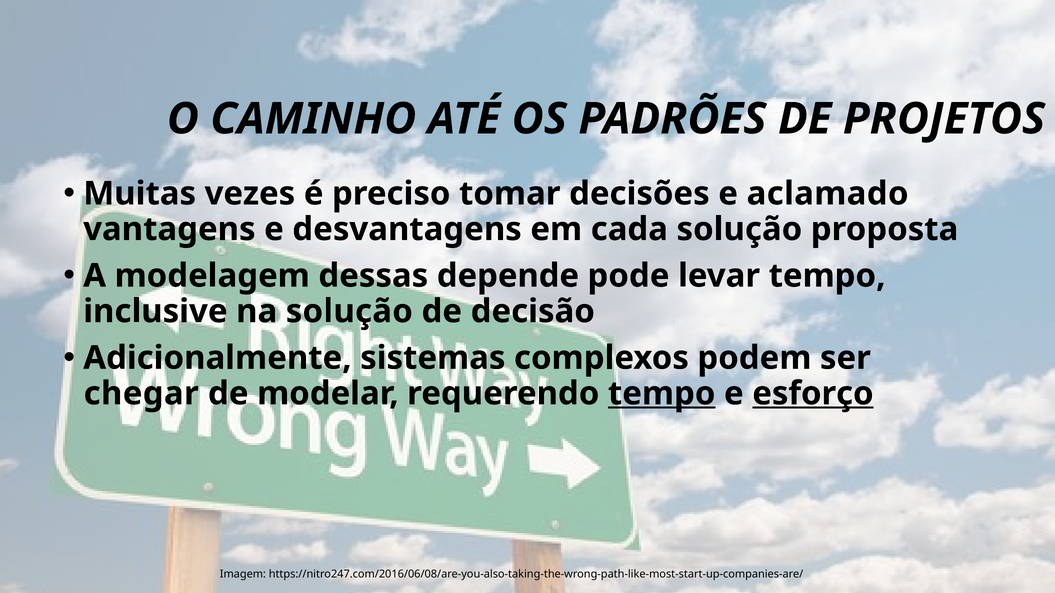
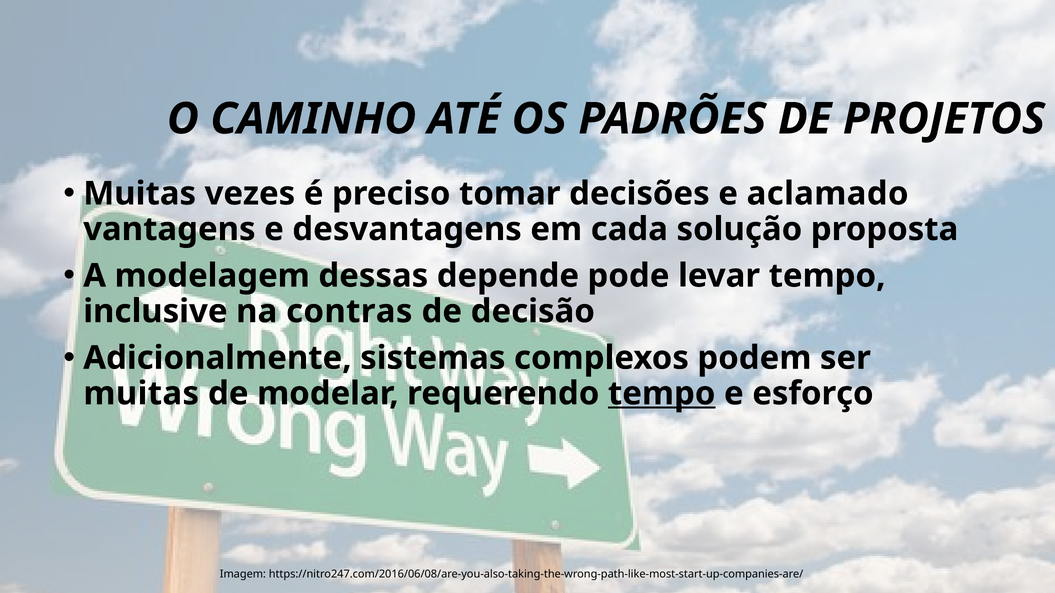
na solução: solução -> contras
chegar at (141, 394): chegar -> muitas
esforço underline: present -> none
